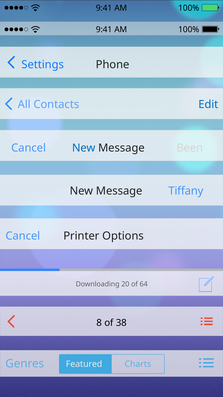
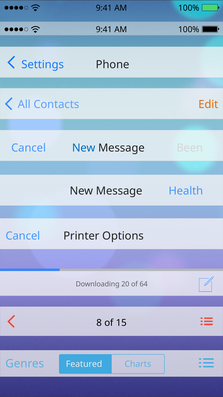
Edit colour: blue -> orange
Tiffany: Tiffany -> Health
38: 38 -> 15
